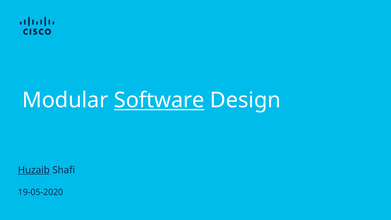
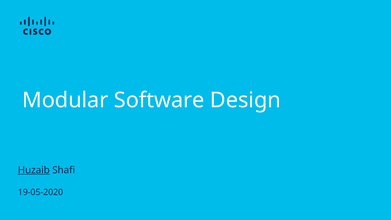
Software underline: present -> none
